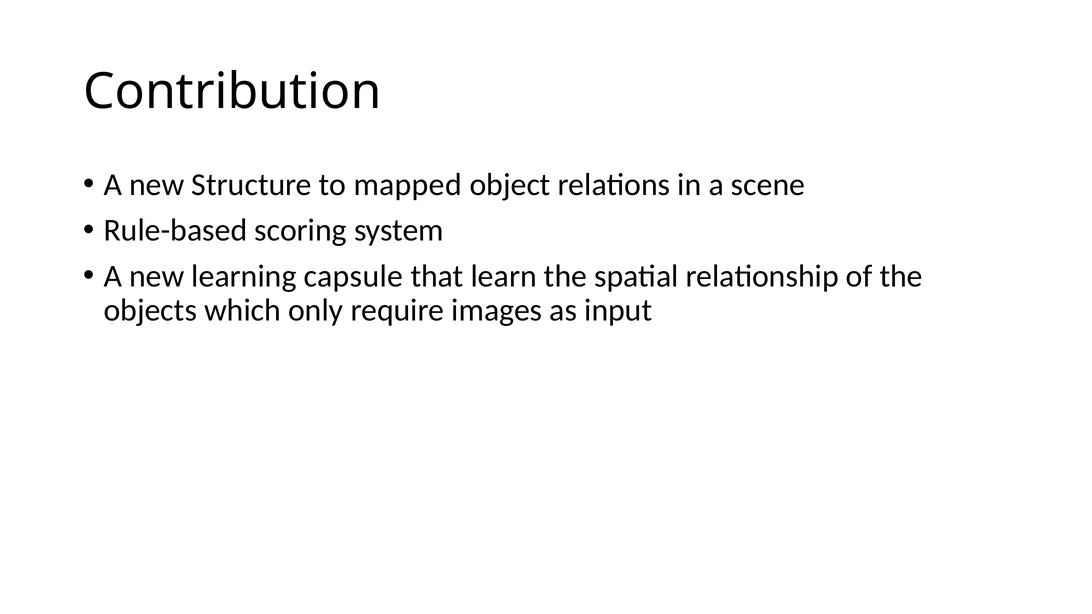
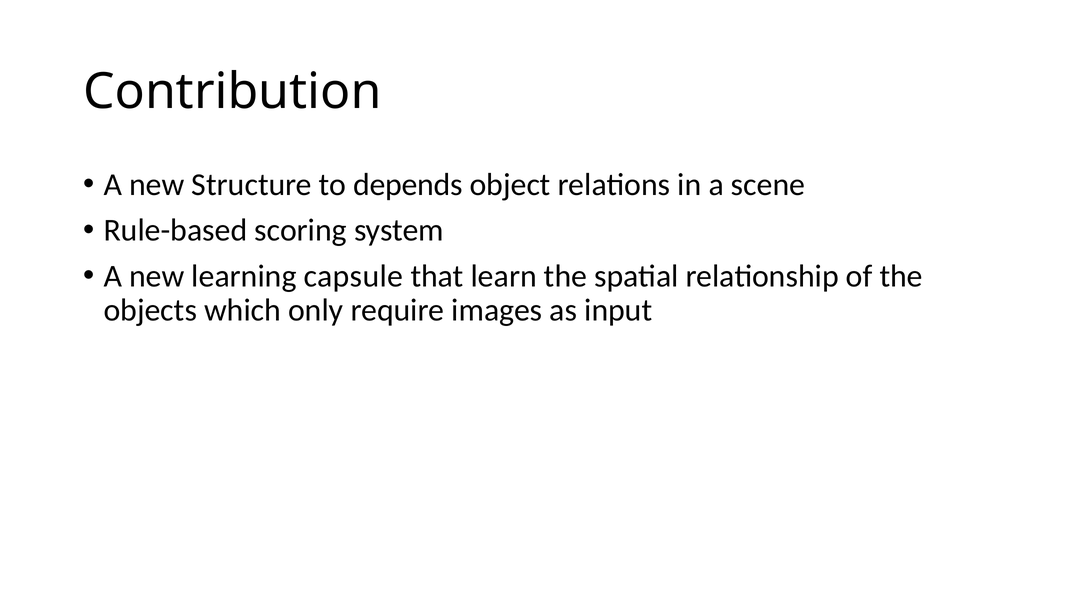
mapped: mapped -> depends
